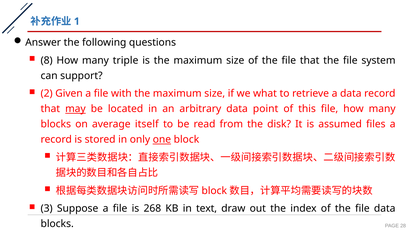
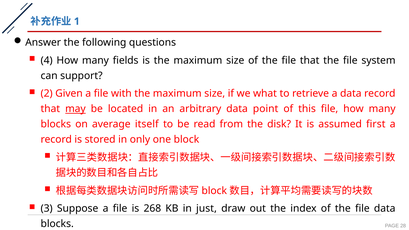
8: 8 -> 4
triple: triple -> fields
files: files -> first
one underline: present -> none
text: text -> just
